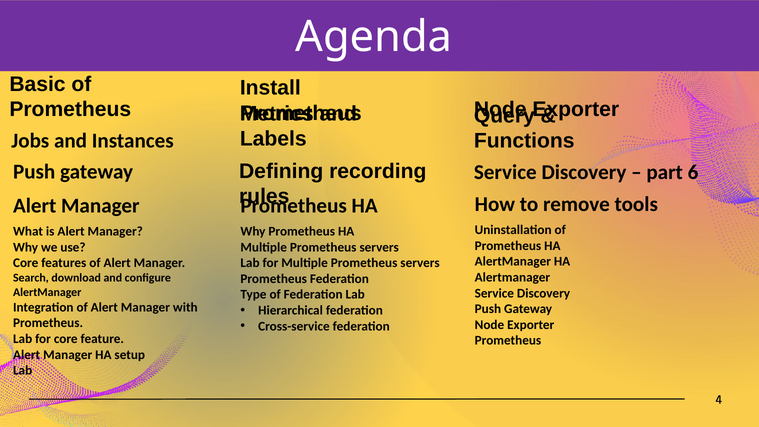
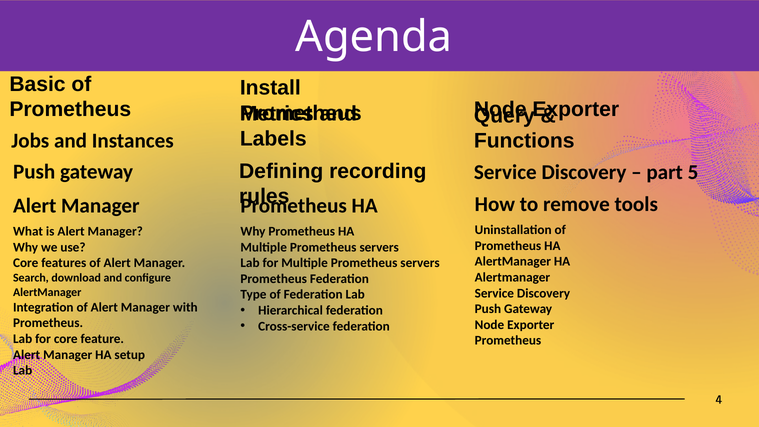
6: 6 -> 5
